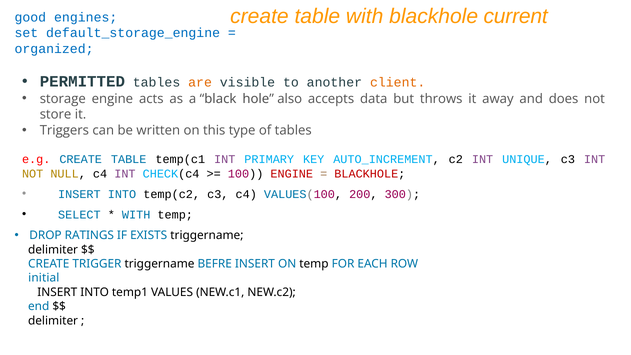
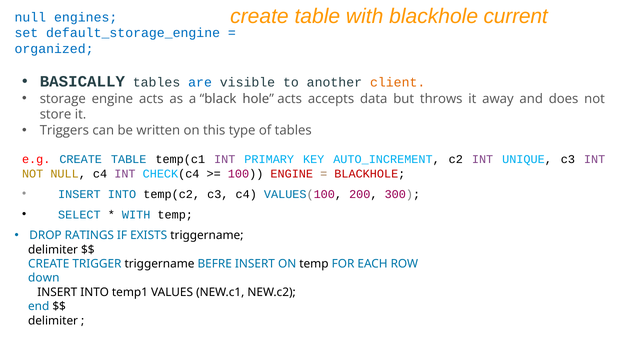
good at (30, 17): good -> null
PERMITTED: PERMITTED -> BASICALLY
are colour: orange -> blue
hole also: also -> acts
initial: initial -> down
